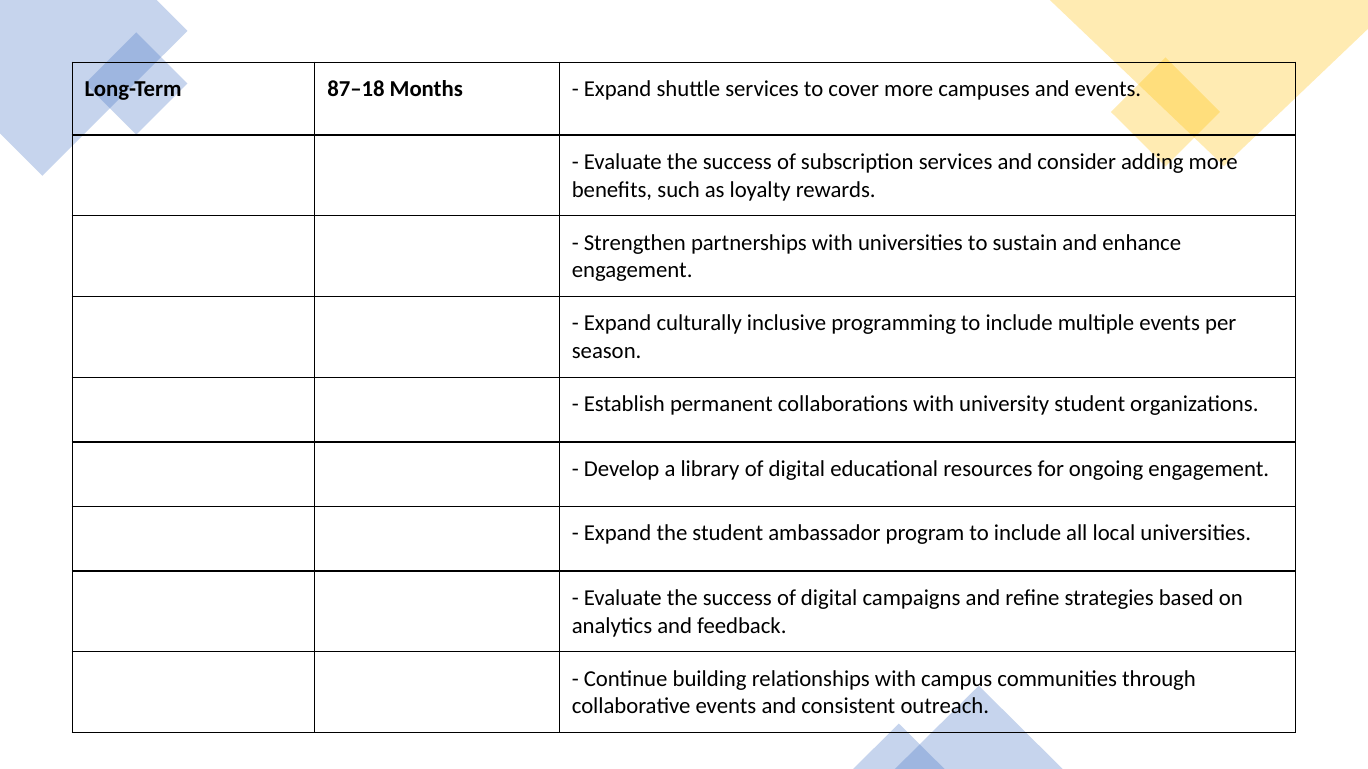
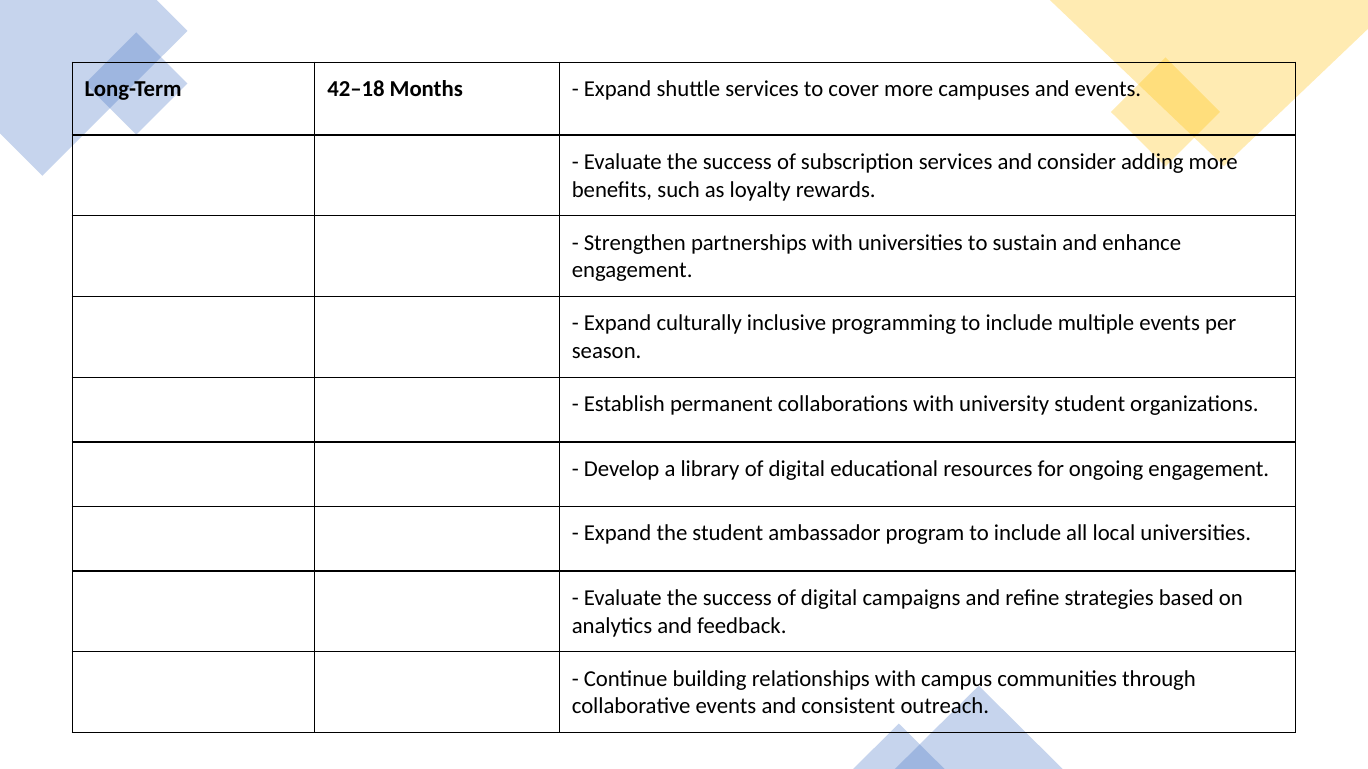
87–18: 87–18 -> 42–18
